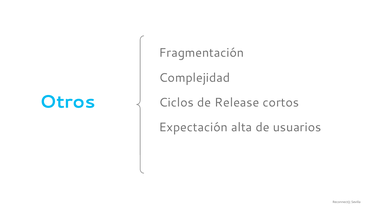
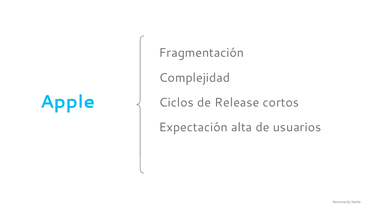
Otros: Otros -> Apple
